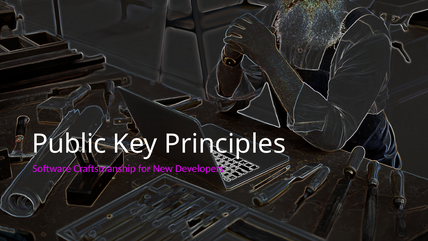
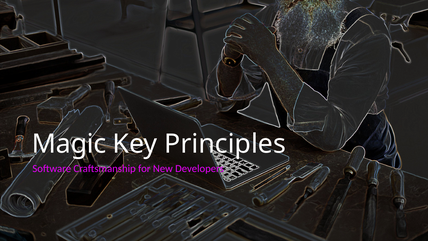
Public: Public -> Magic
